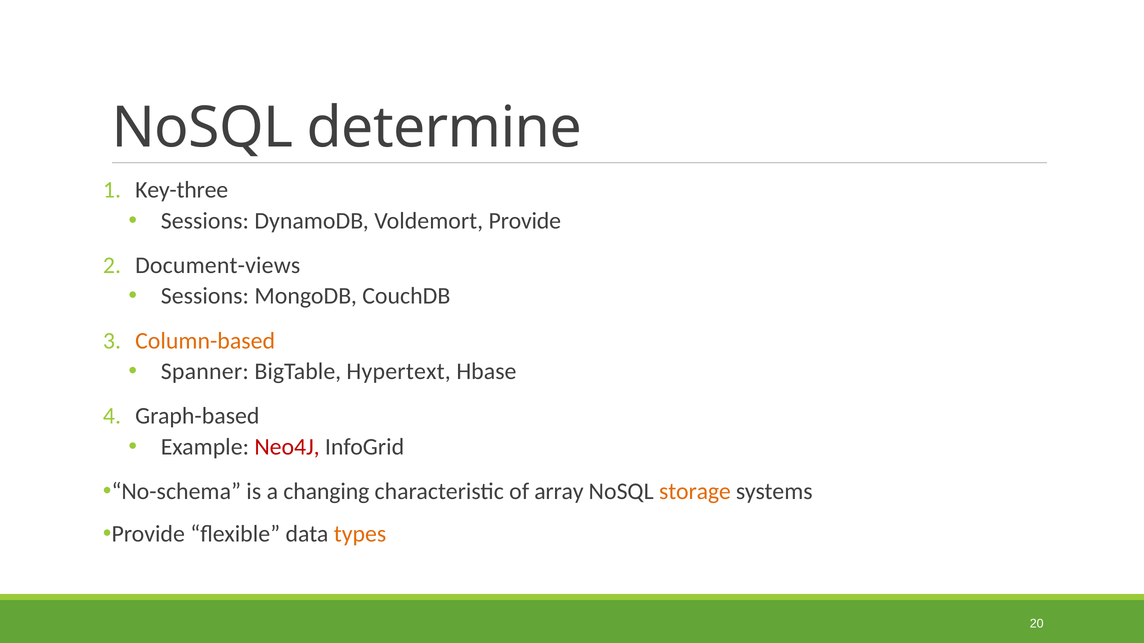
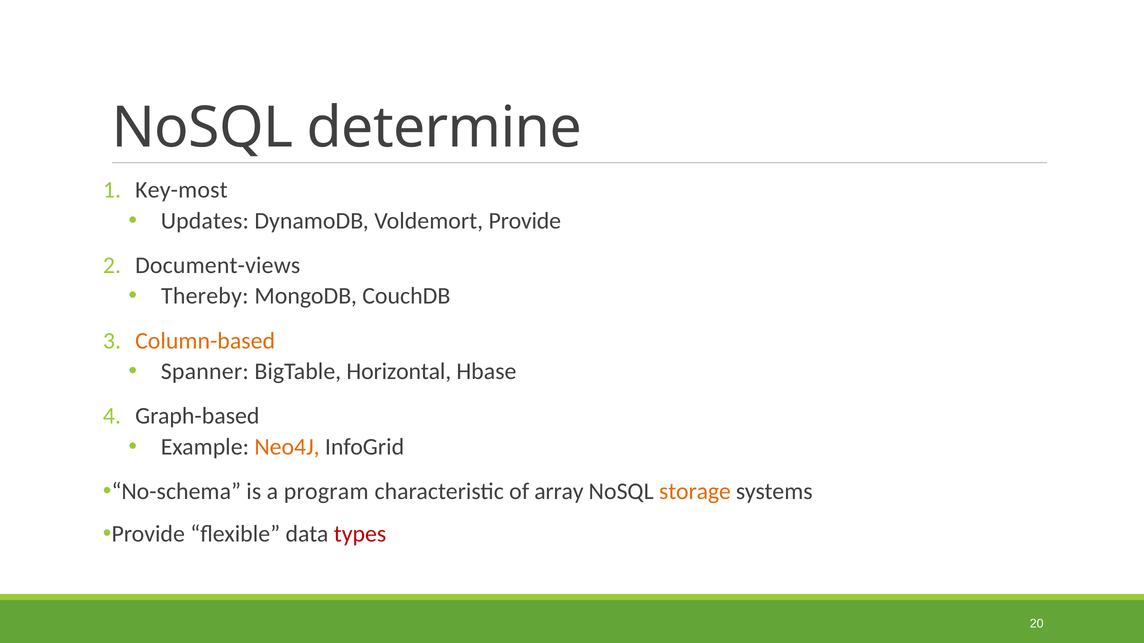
Key-three: Key-three -> Key-most
Sessions at (205, 221): Sessions -> Updates
Sessions at (205, 296): Sessions -> Thereby
Hypertext: Hypertext -> Horizontal
Neo4J colour: red -> orange
changing: changing -> program
types colour: orange -> red
